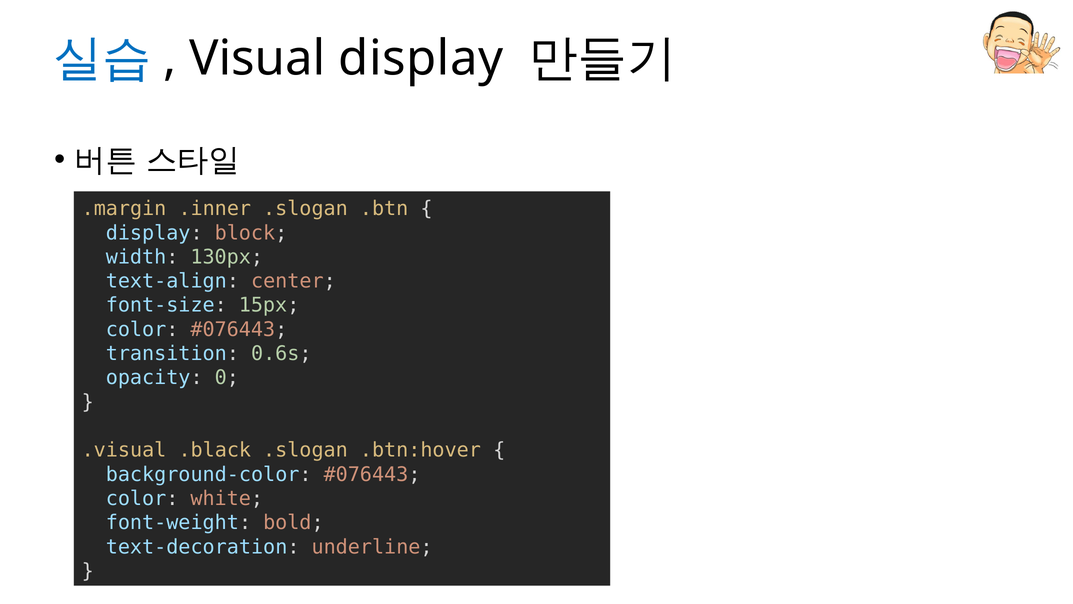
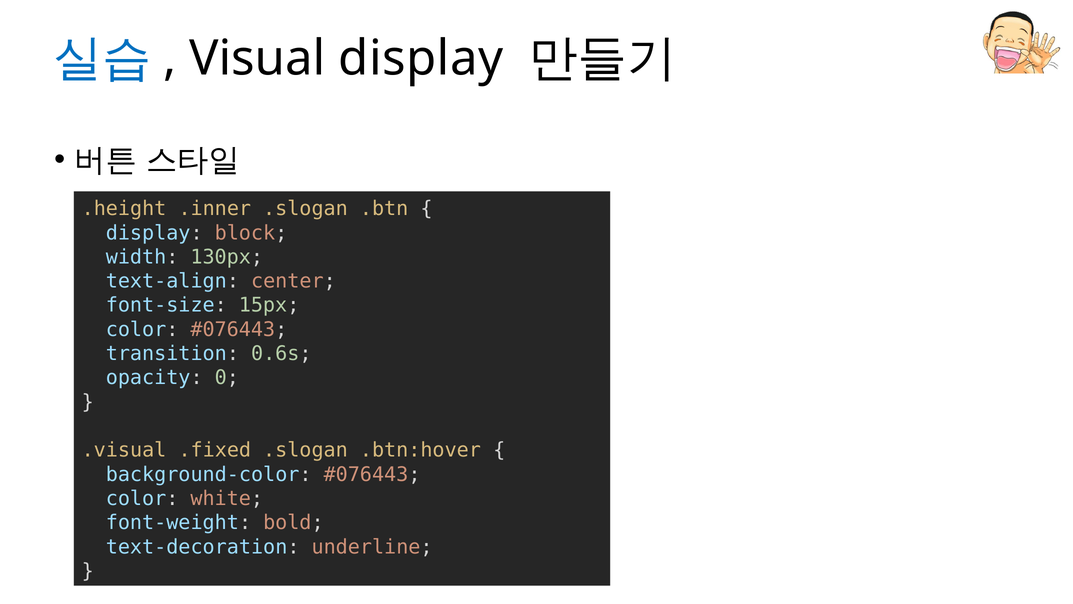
.margin: .margin -> .height
.black: .black -> .fixed
